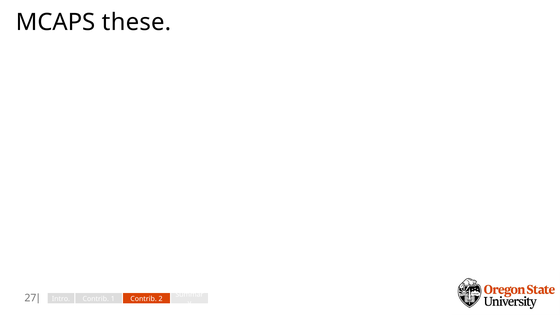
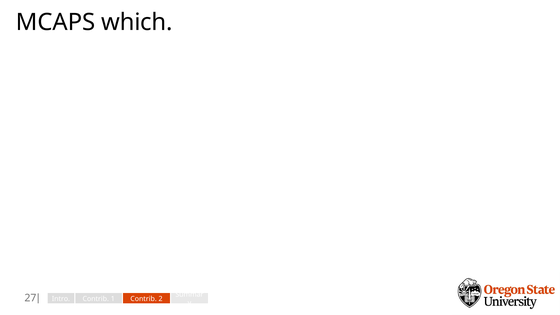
these: these -> which
